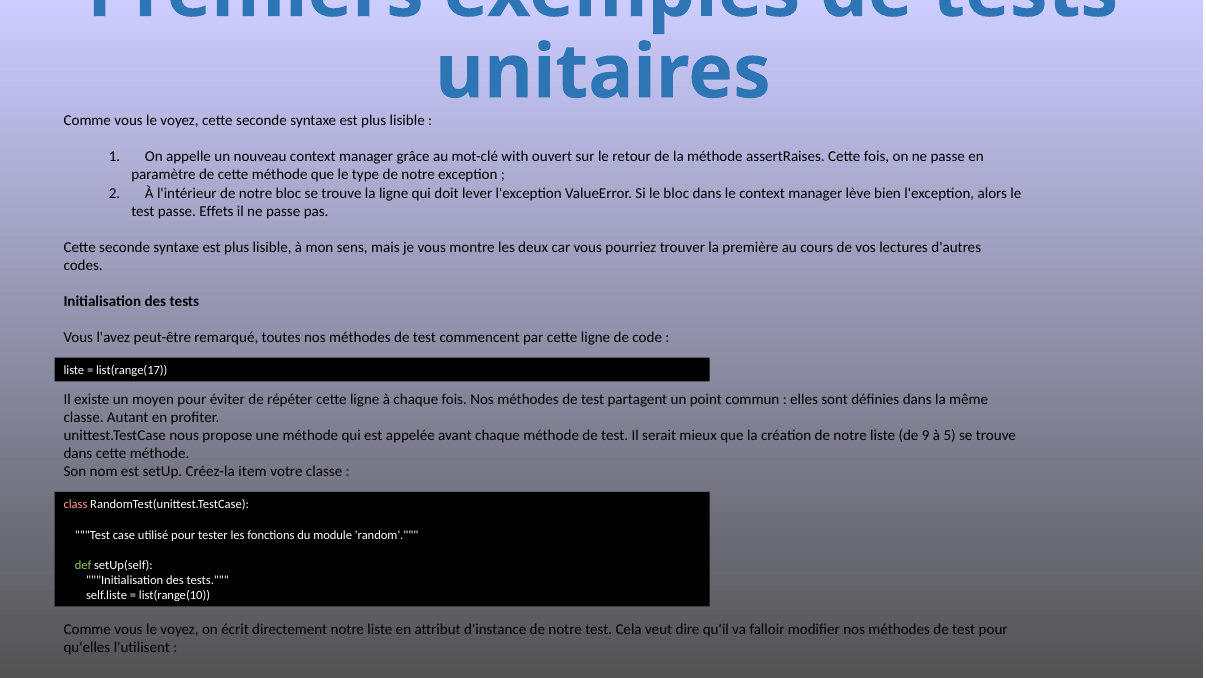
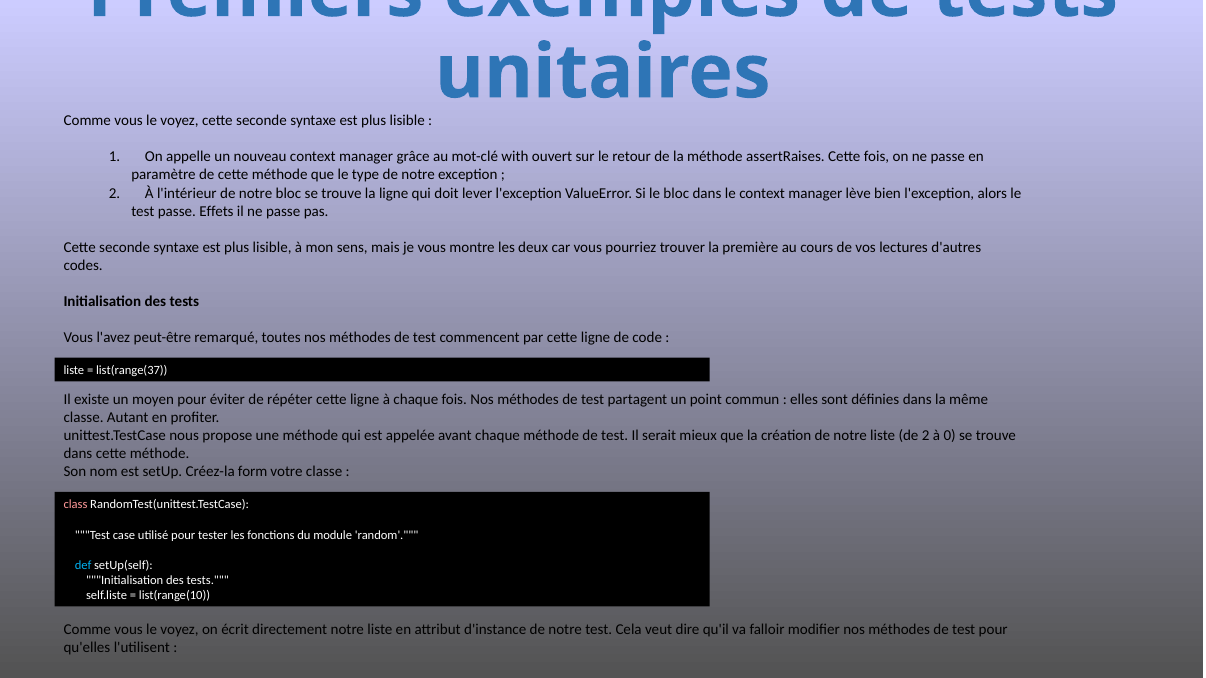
list(range(17: list(range(17 -> list(range(37
de 9: 9 -> 2
5: 5 -> 0
item: item -> form
def colour: light green -> light blue
